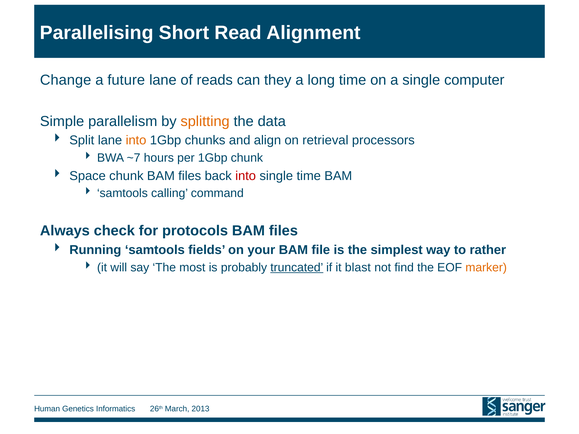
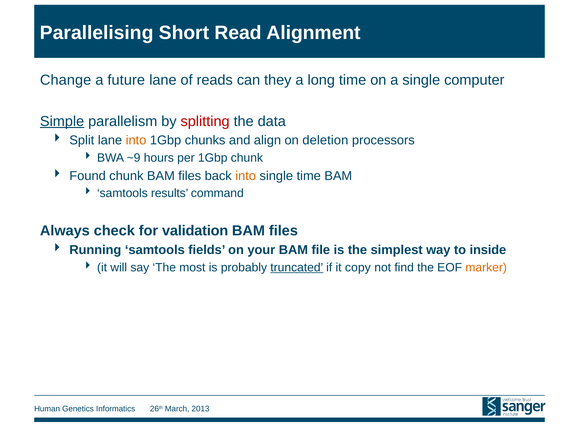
Simple underline: none -> present
splitting colour: orange -> red
retrieval: retrieval -> deletion
~7: ~7 -> ~9
Space: Space -> Found
into at (246, 176) colour: red -> orange
calling: calling -> results
protocols: protocols -> validation
rather: rather -> inside
blast: blast -> copy
